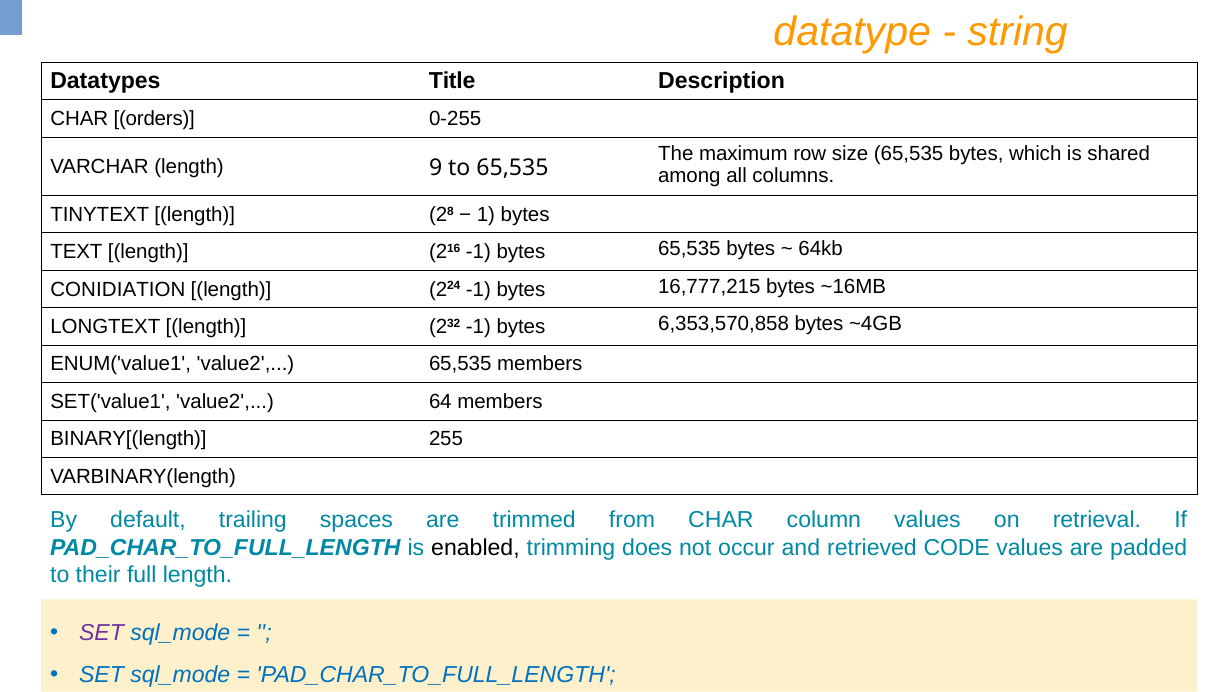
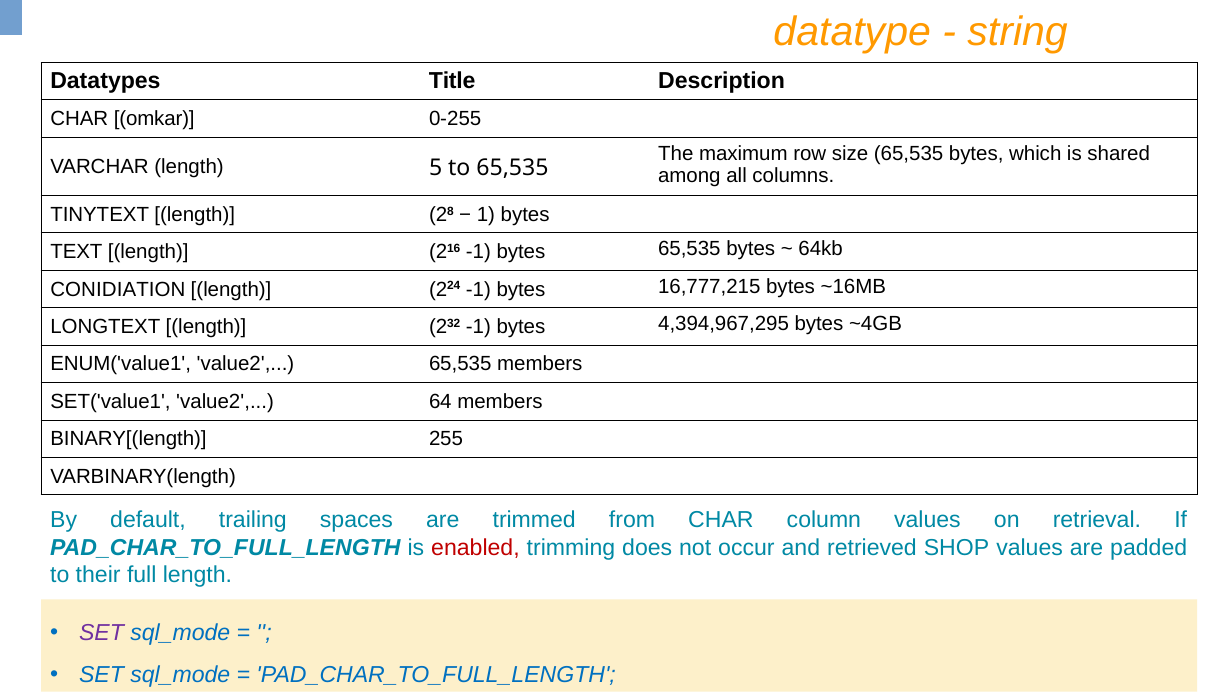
orders: orders -> omkar
9: 9 -> 5
6,353,570,858: 6,353,570,858 -> 4,394,967,295
enabled colour: black -> red
CODE: CODE -> SHOP
